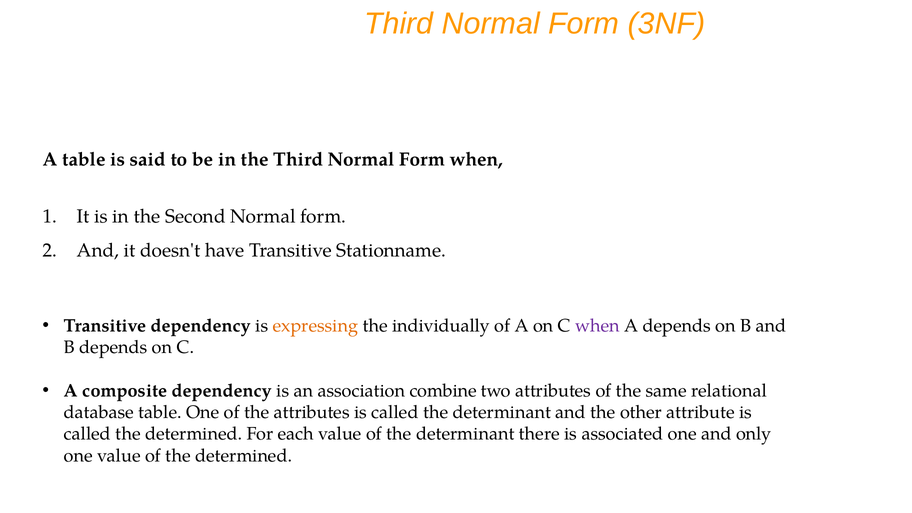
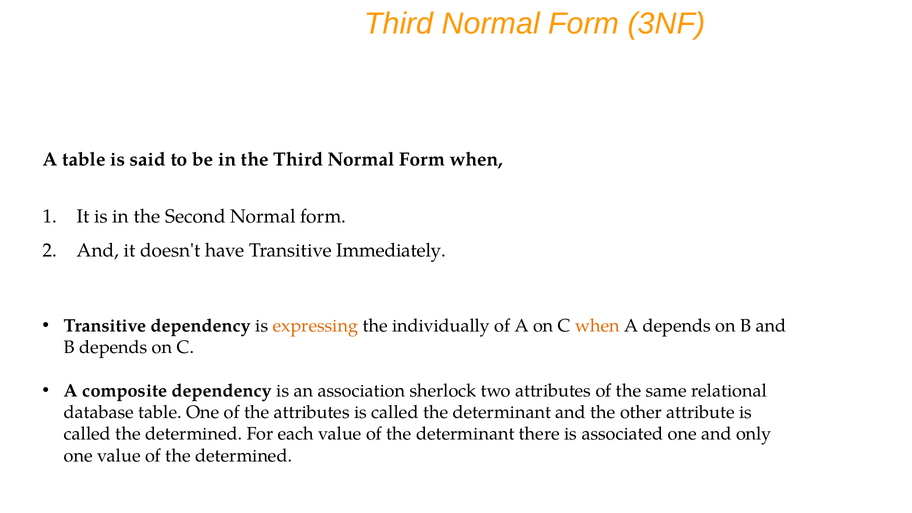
Stationname: Stationname -> Immediately
when at (597, 326) colour: purple -> orange
combine: combine -> sherlock
